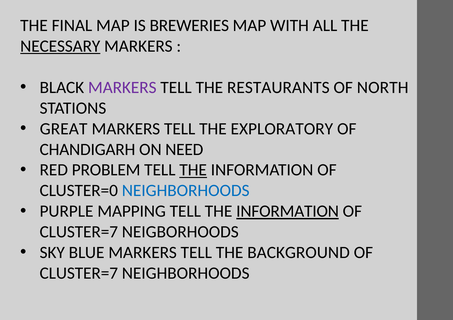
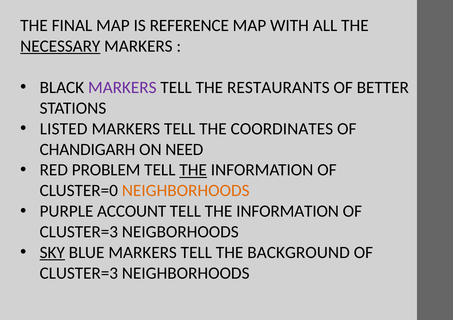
BREWERIES: BREWERIES -> REFERENCE
NORTH: NORTH -> BETTER
GREAT: GREAT -> LISTED
EXPLORATORY: EXPLORATORY -> COORDINATES
NEIGHBORHOODS at (186, 191) colour: blue -> orange
MAPPING: MAPPING -> ACCOUNT
INFORMATION at (288, 212) underline: present -> none
CLUSTER=7 at (79, 232): CLUSTER=7 -> CLUSTER=3
SKY underline: none -> present
CLUSTER=7 at (79, 274): CLUSTER=7 -> CLUSTER=3
